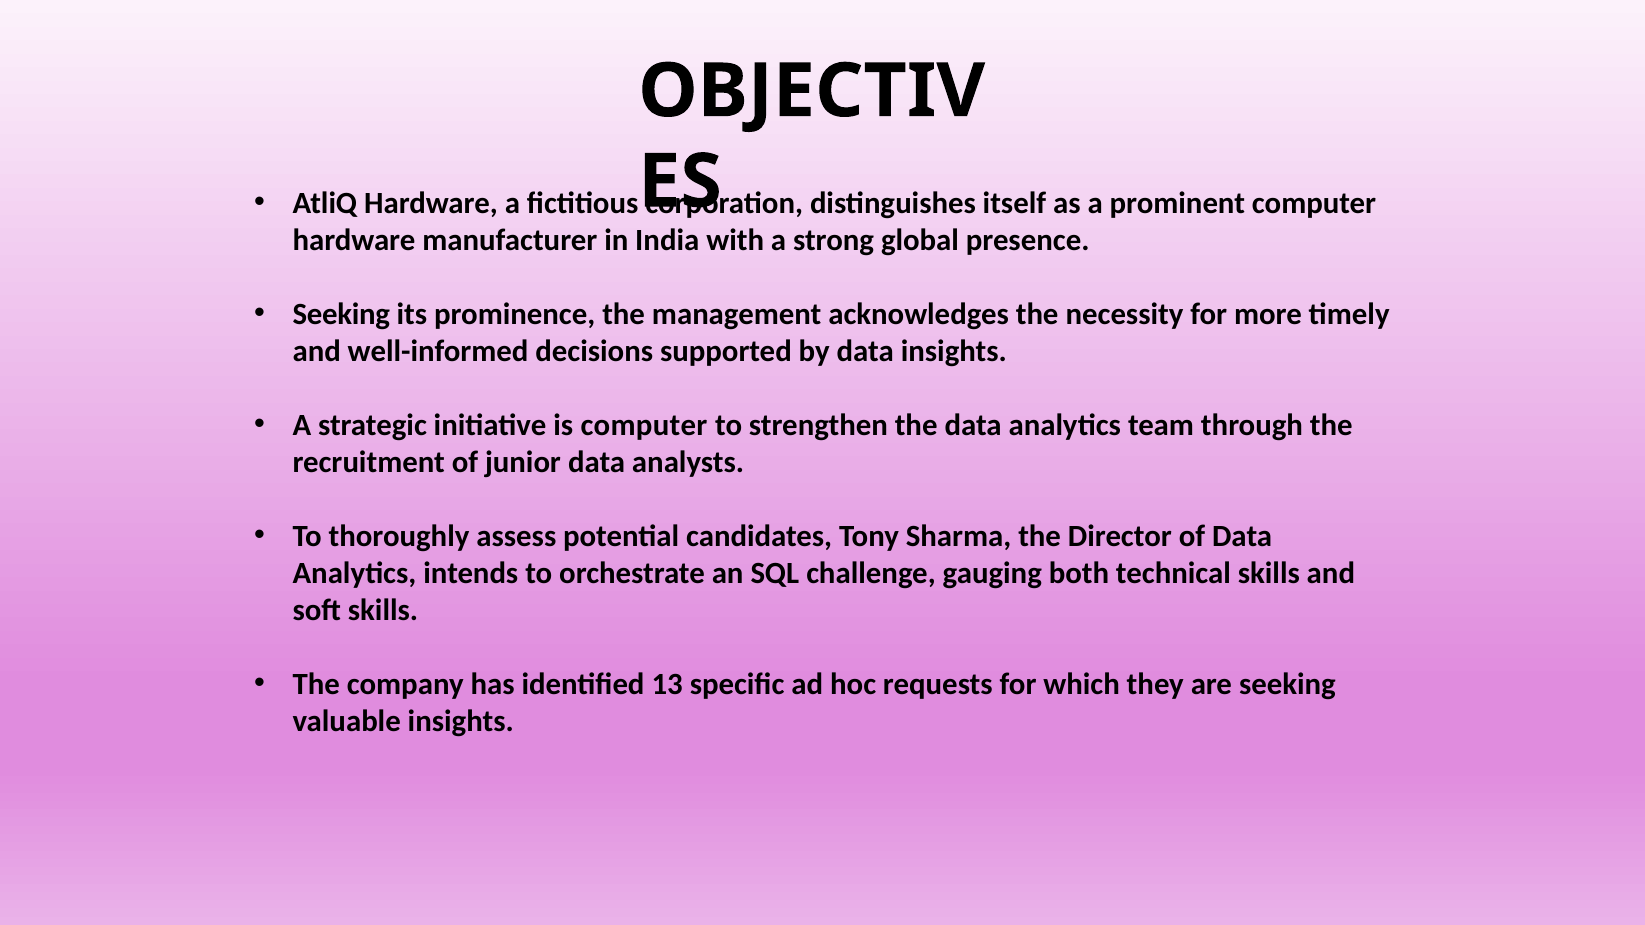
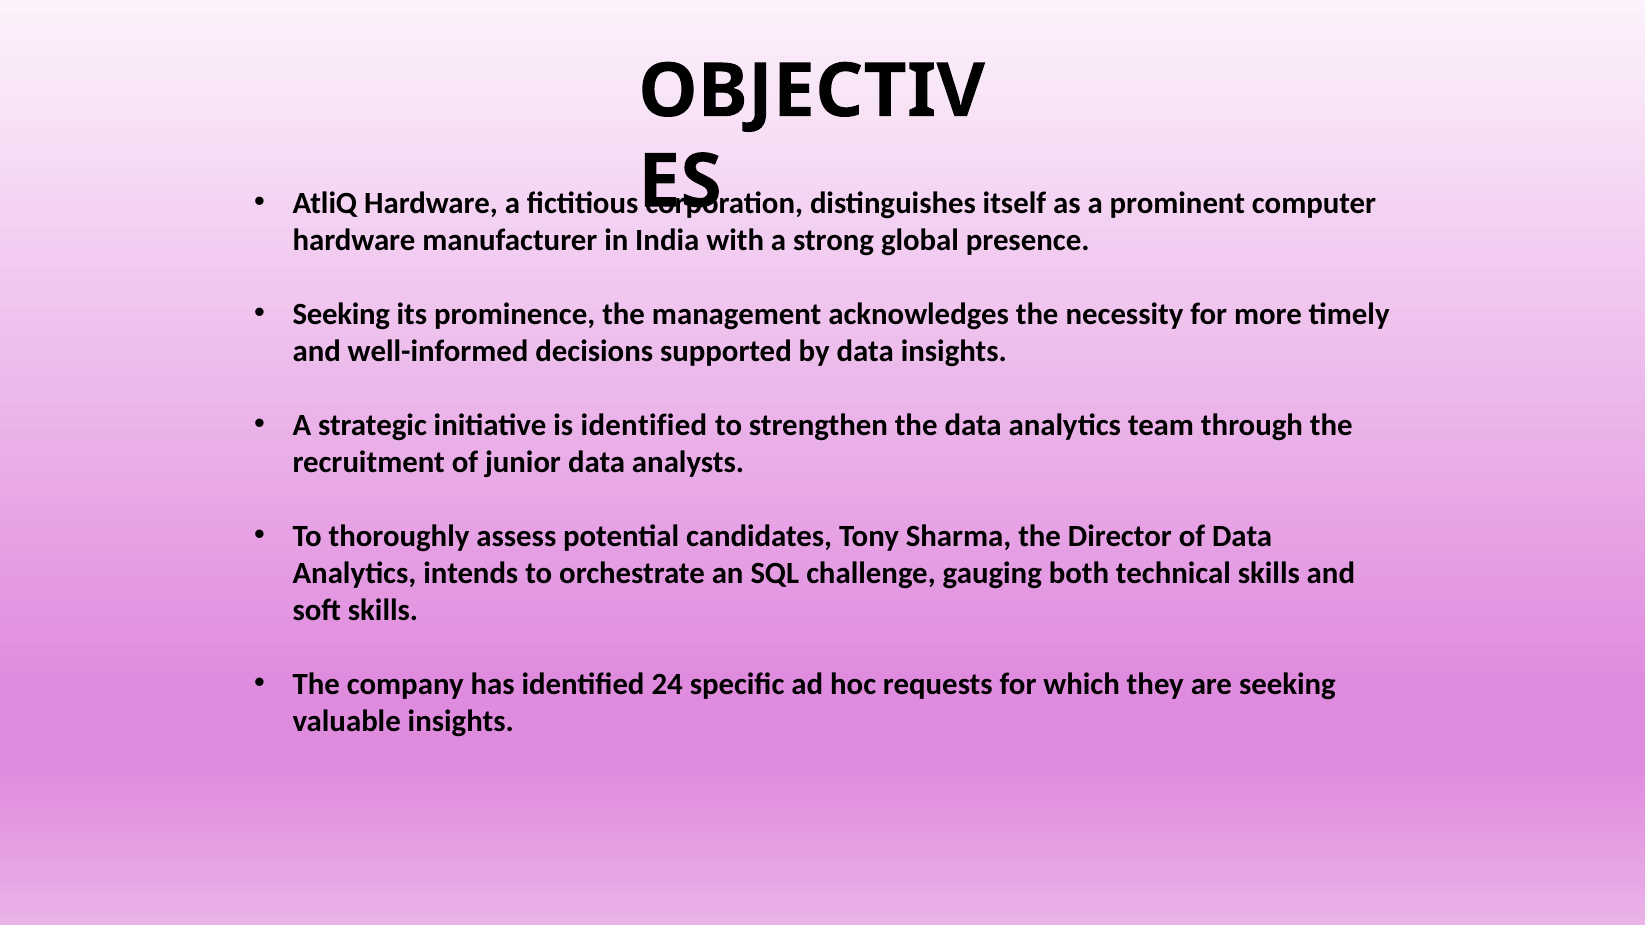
is computer: computer -> identified
13: 13 -> 24
